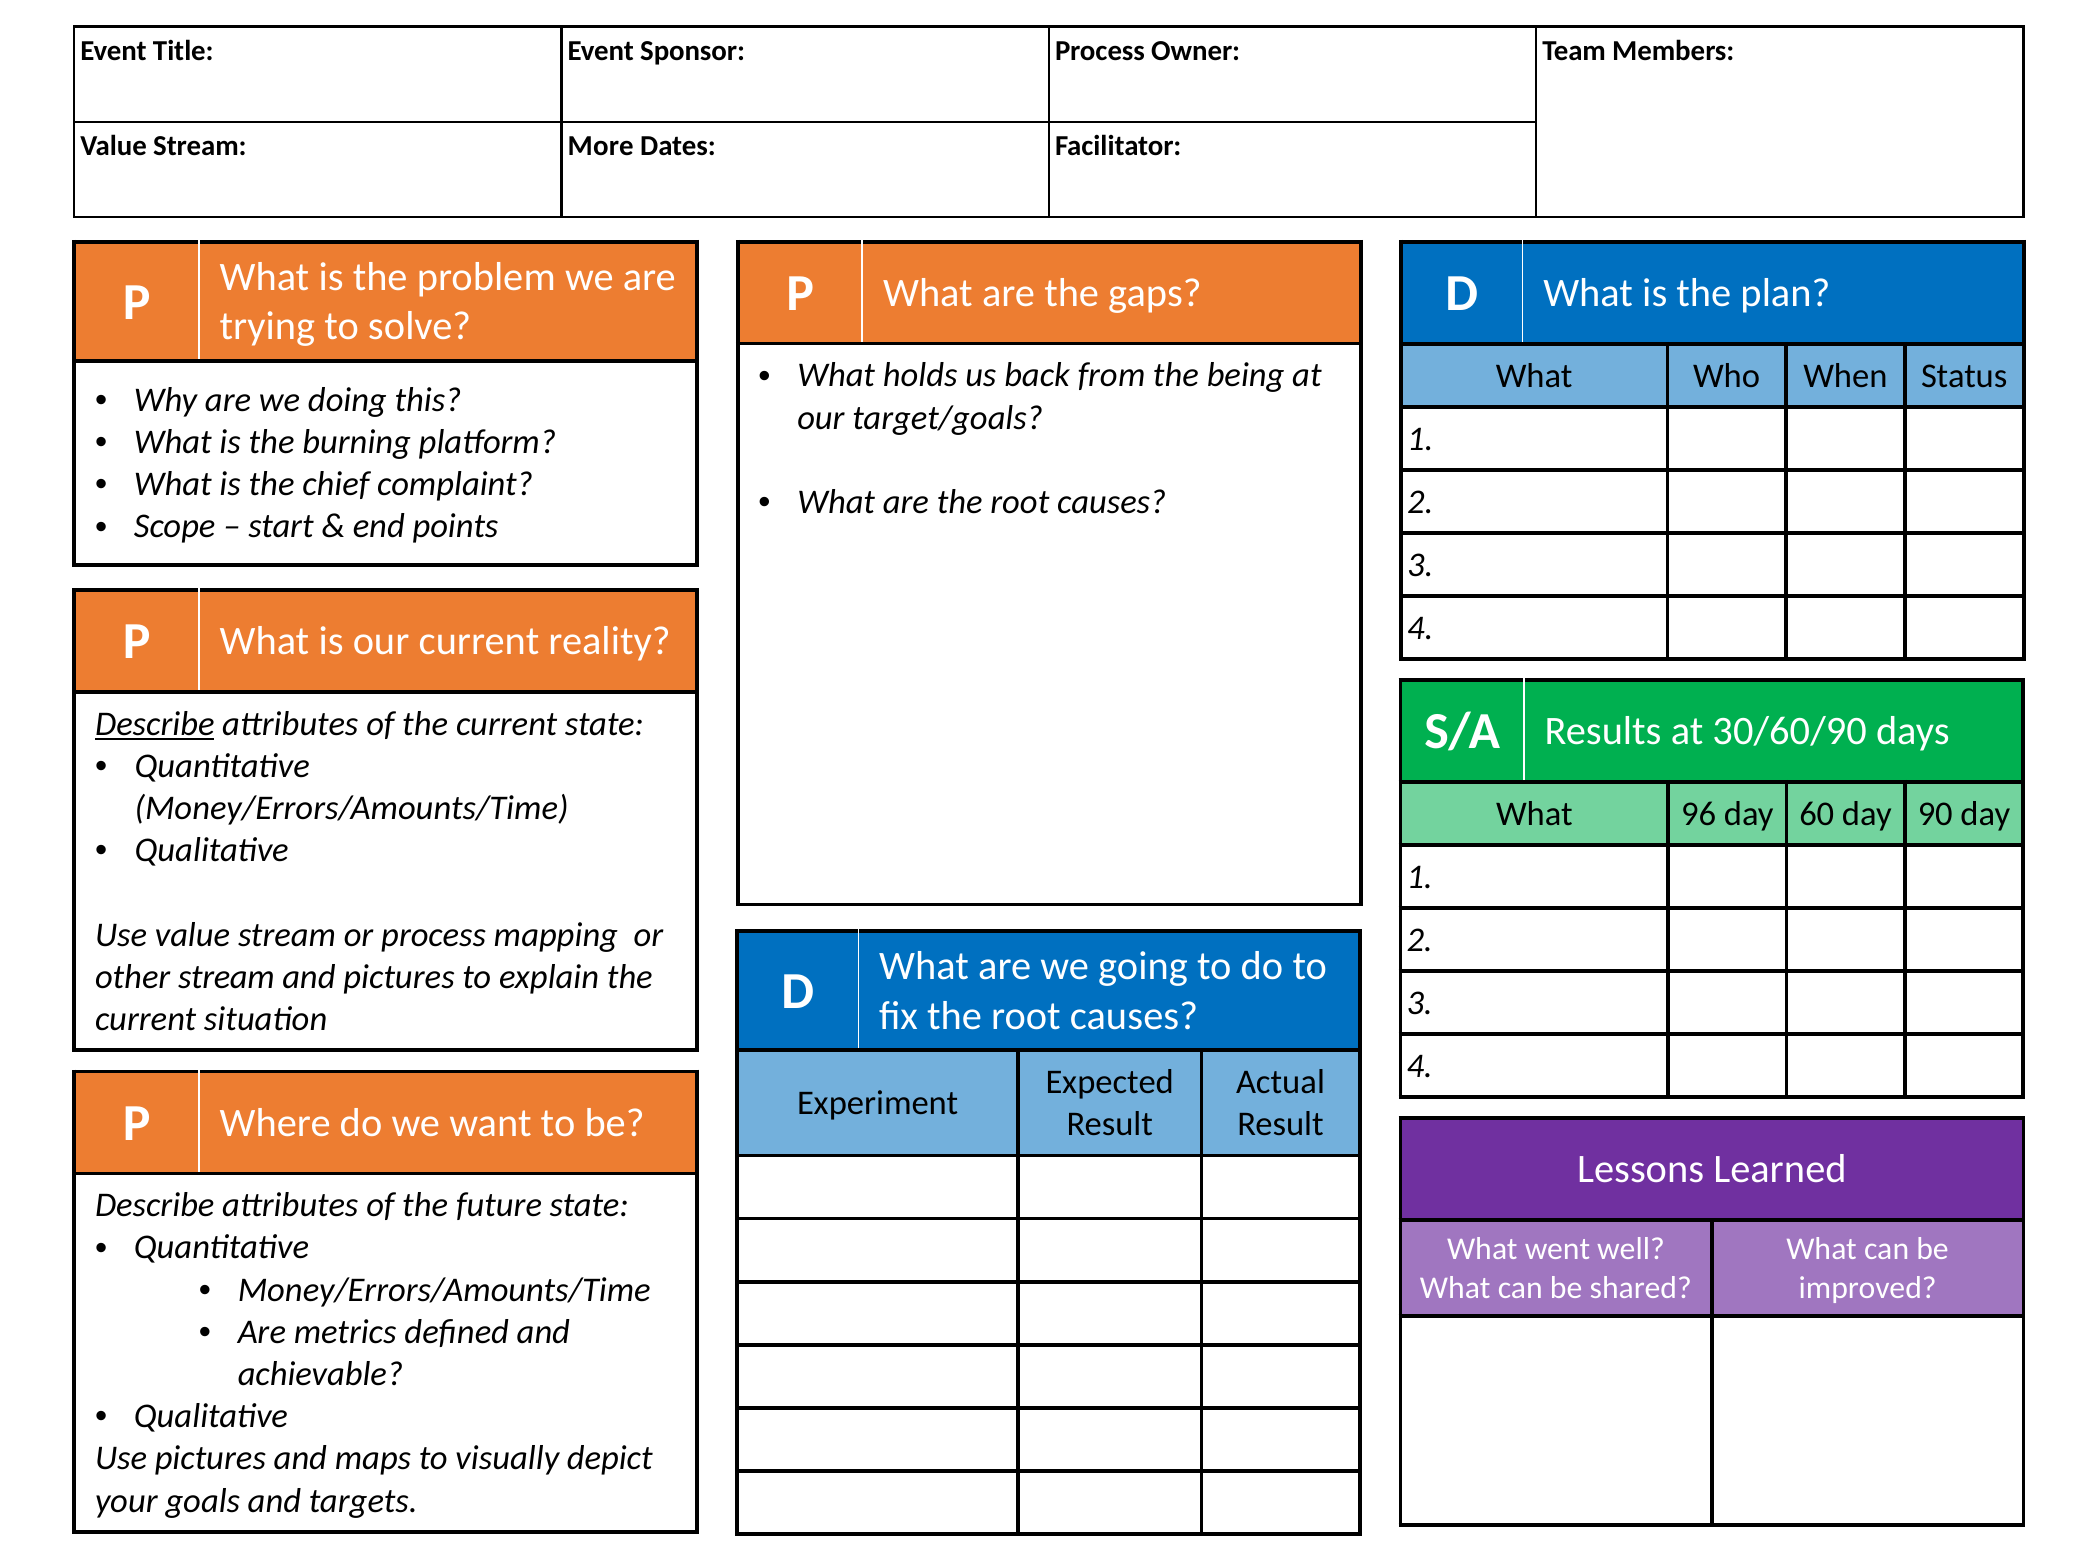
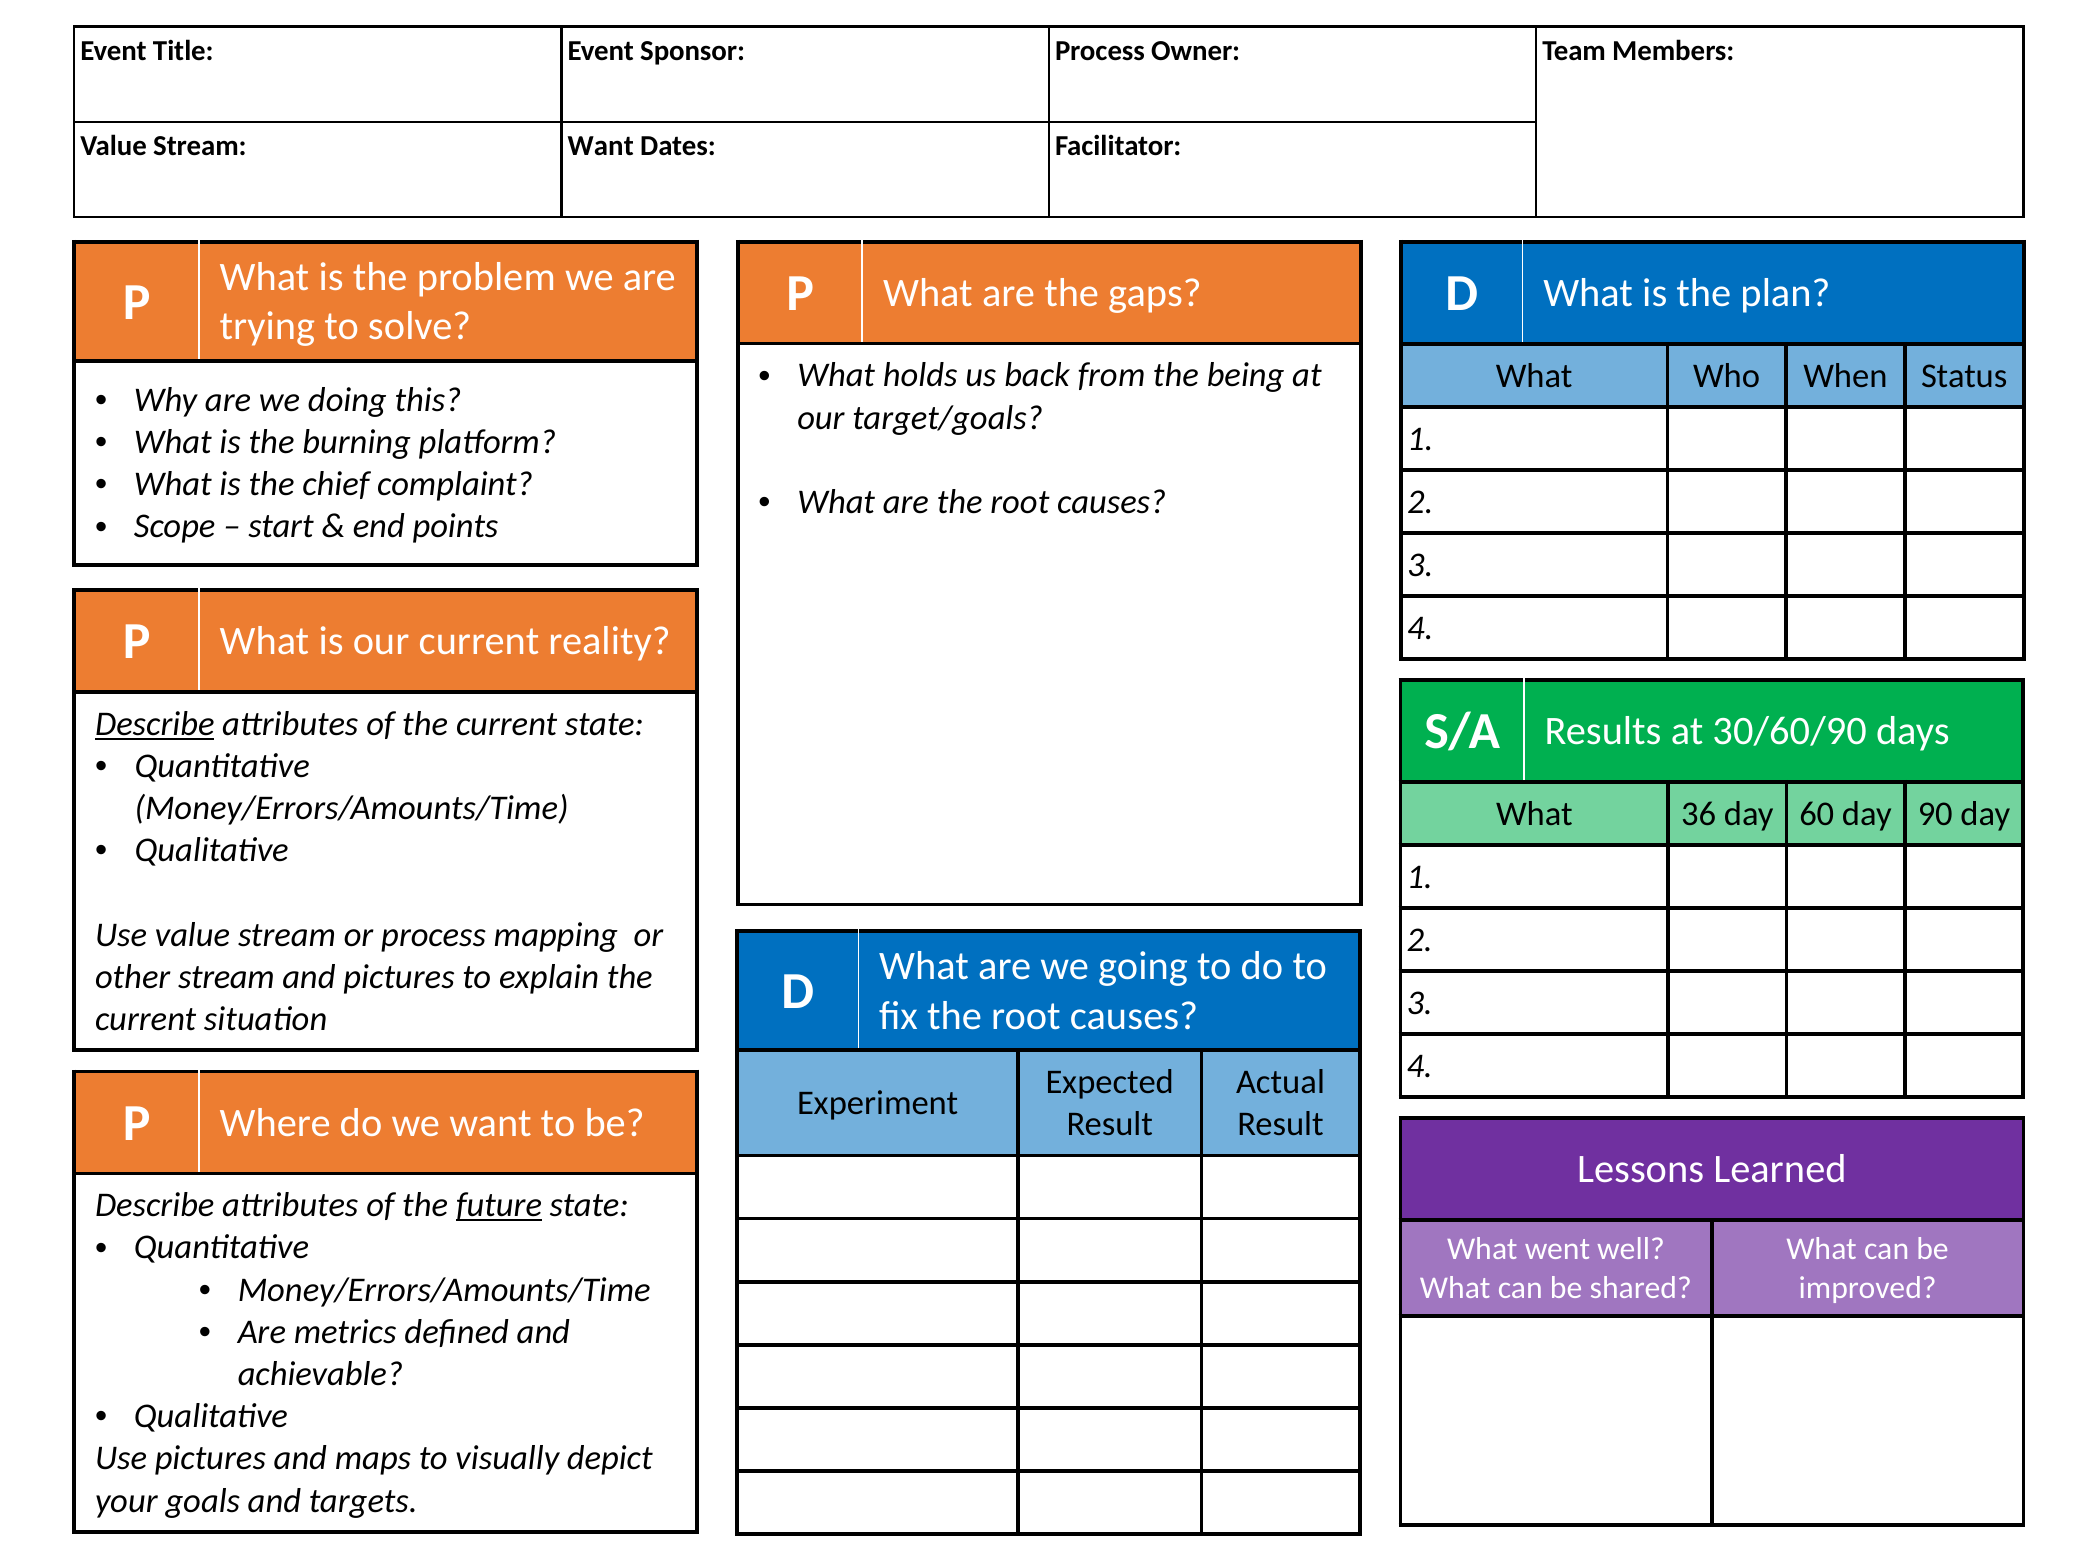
Stream More: More -> Want
96: 96 -> 36
future underline: none -> present
